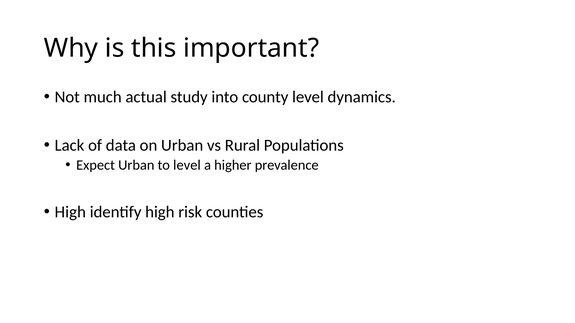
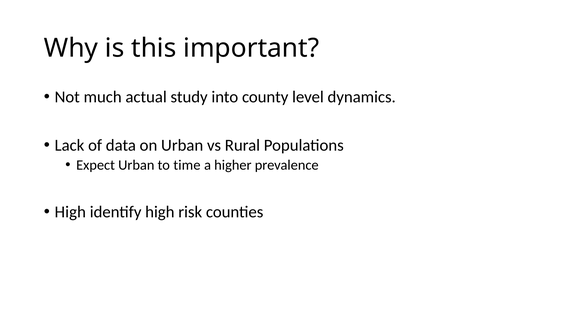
to level: level -> time
